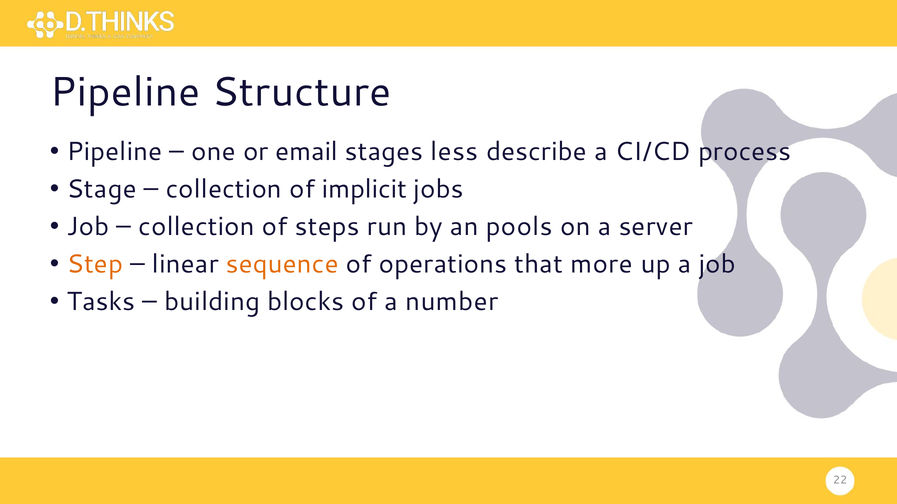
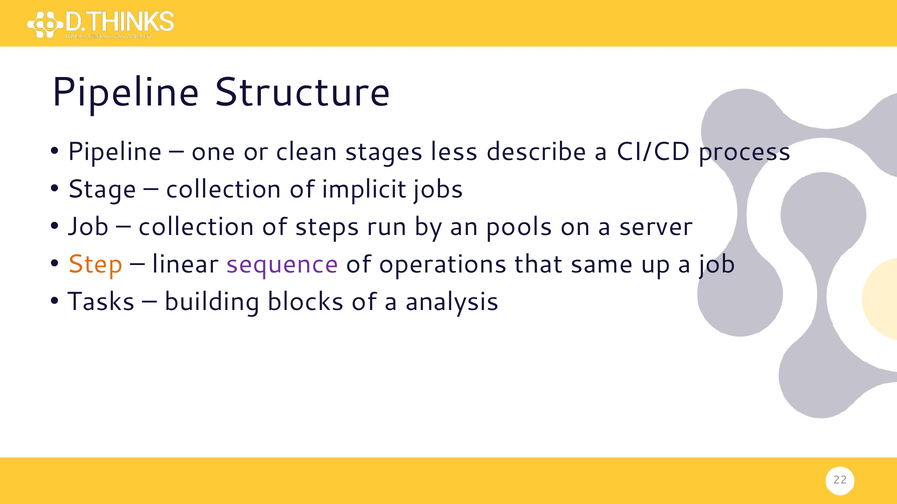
email: email -> clean
sequence colour: orange -> purple
more: more -> same
number: number -> analysis
